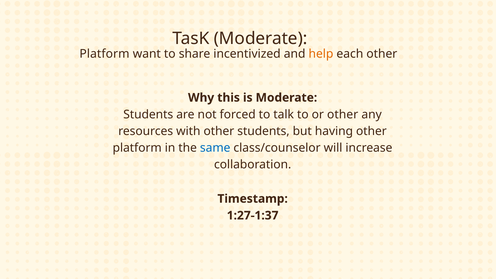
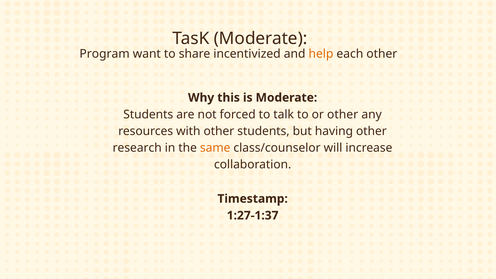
Platform at (104, 54): Platform -> Program
platform at (137, 148): platform -> research
same colour: blue -> orange
